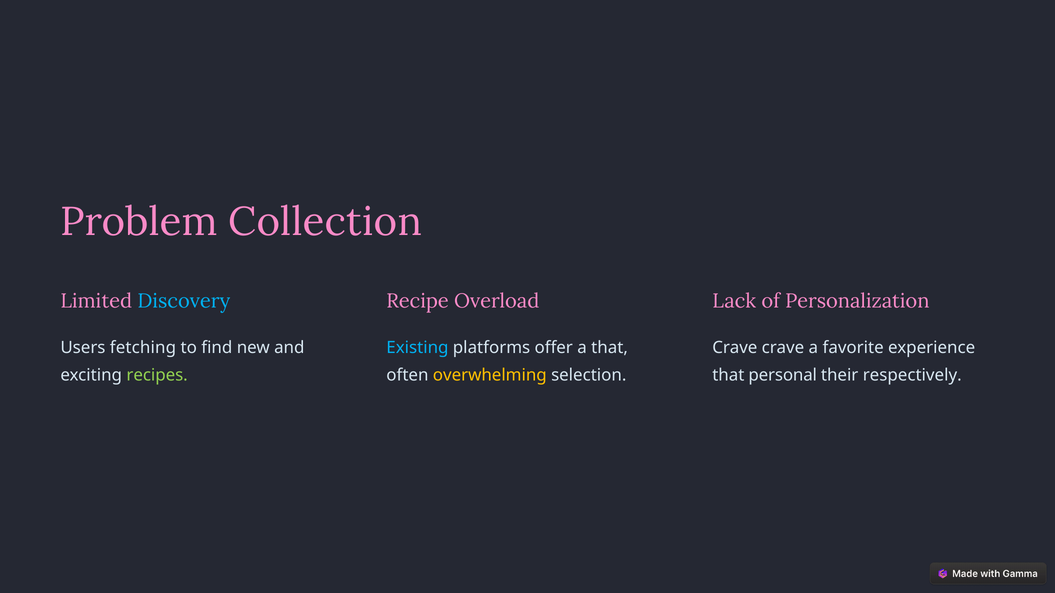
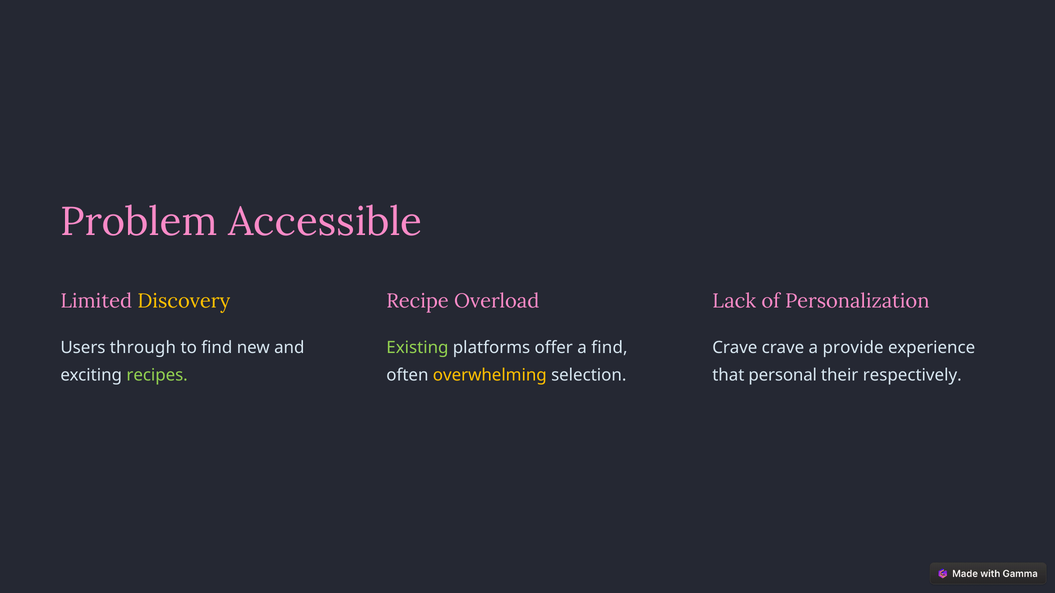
Collection: Collection -> Accessible
Discovery colour: light blue -> yellow
fetching: fetching -> through
Existing colour: light blue -> light green
a that: that -> find
favorite: favorite -> provide
